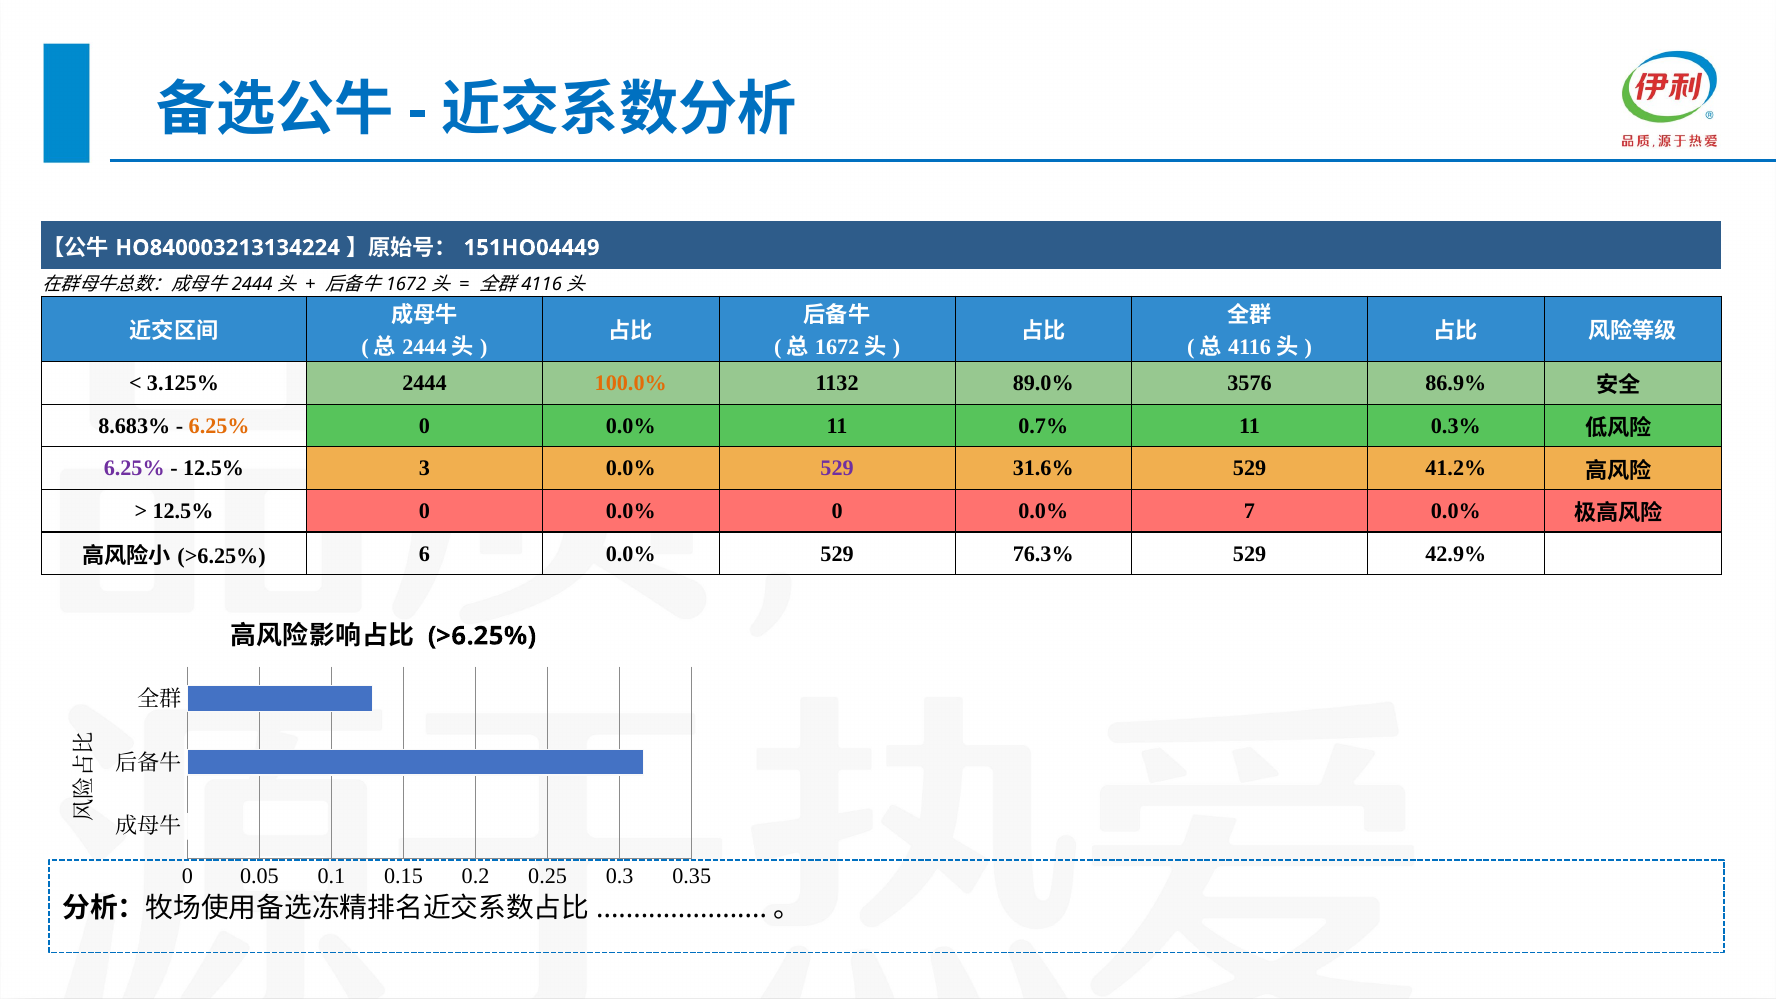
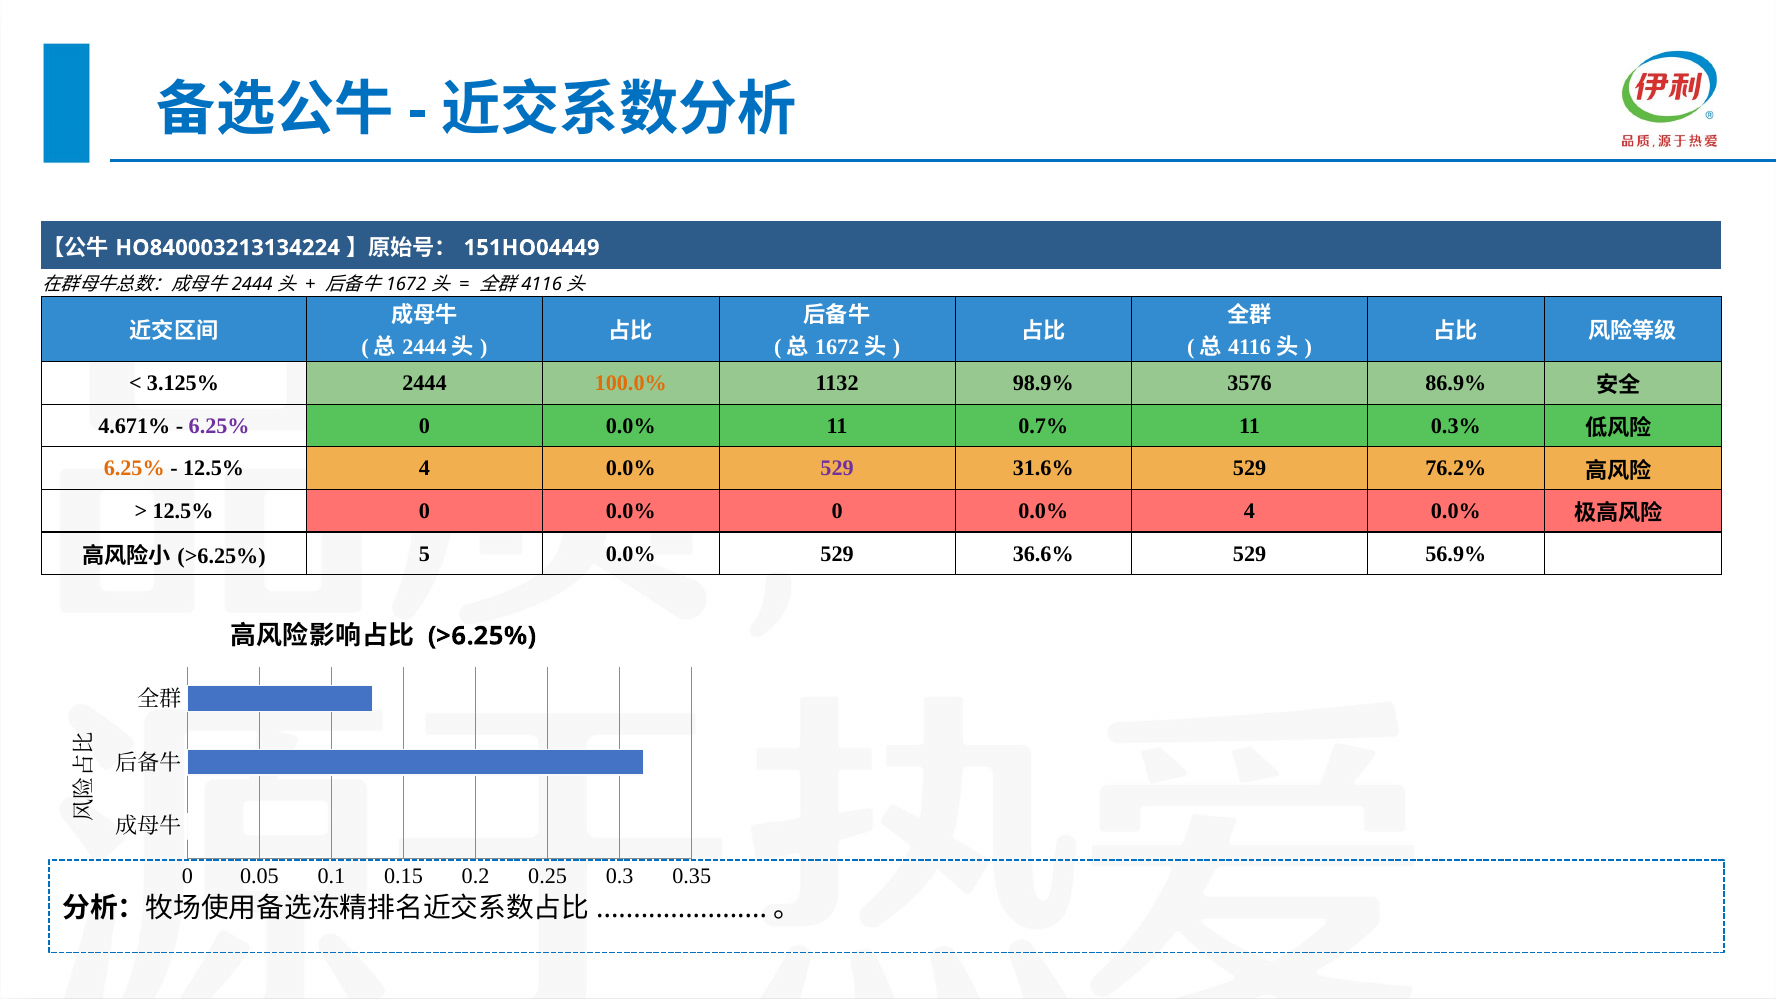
89.0%: 89.0% -> 98.9%
8.683%: 8.683% -> 4.671%
6.25% at (219, 426) colour: orange -> purple
6.25% at (134, 469) colour: purple -> orange
12.5% 3: 3 -> 4
41.2%: 41.2% -> 76.2%
0.0% 7: 7 -> 4
6: 6 -> 5
76.3%: 76.3% -> 36.6%
42.9%: 42.9% -> 56.9%
